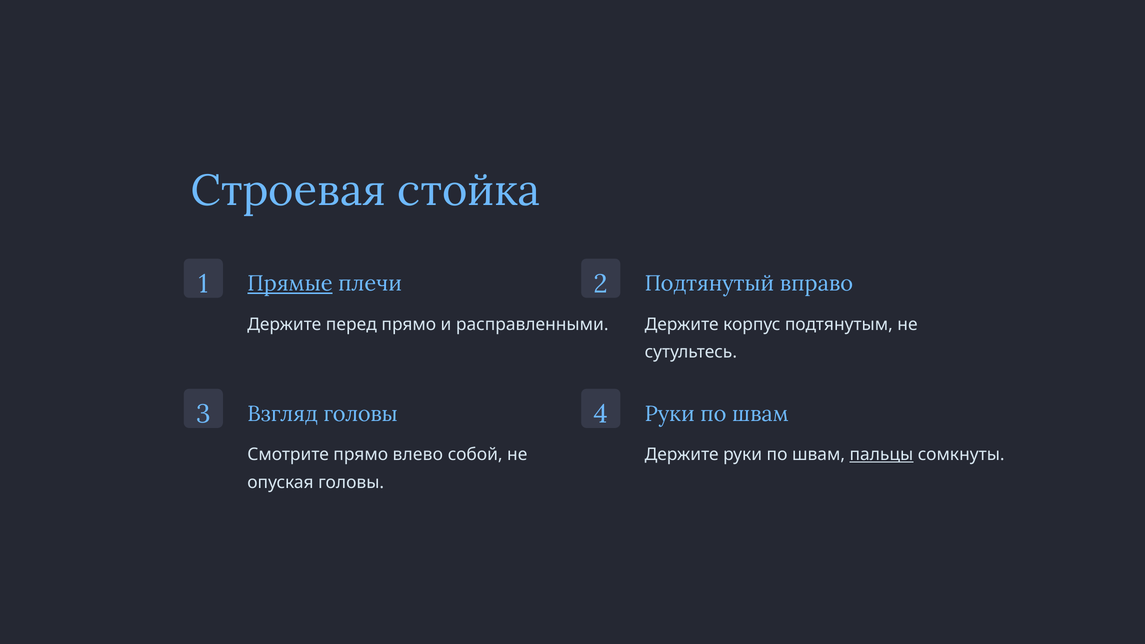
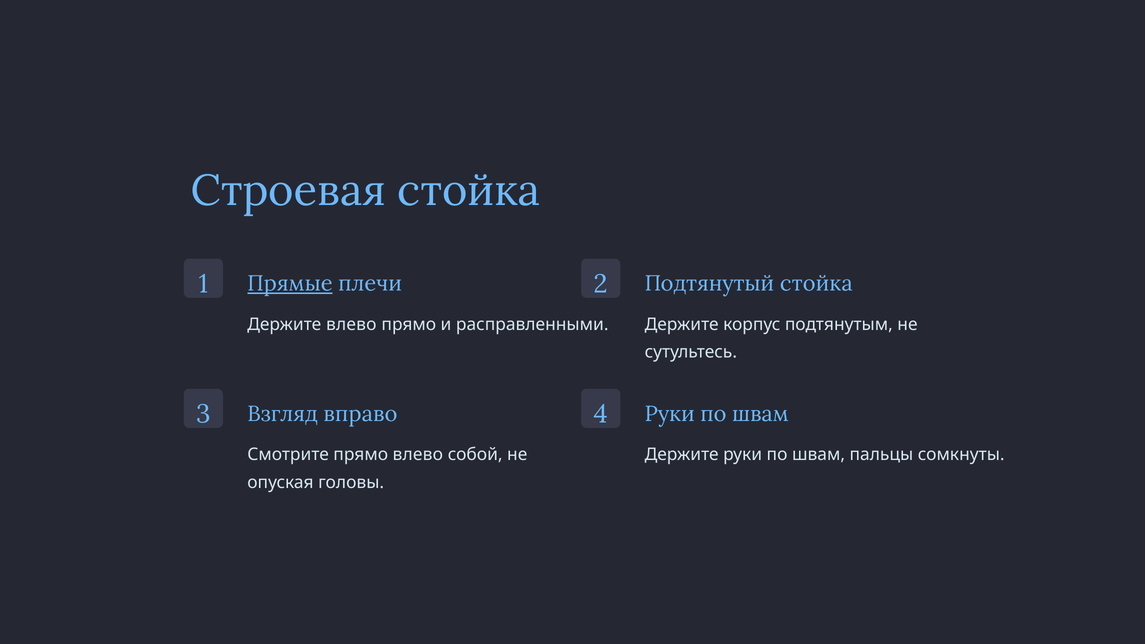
Подтянутый вправо: вправо -> стойка
Держите перед: перед -> влево
Взгляд головы: головы -> вправо
пальцы underline: present -> none
